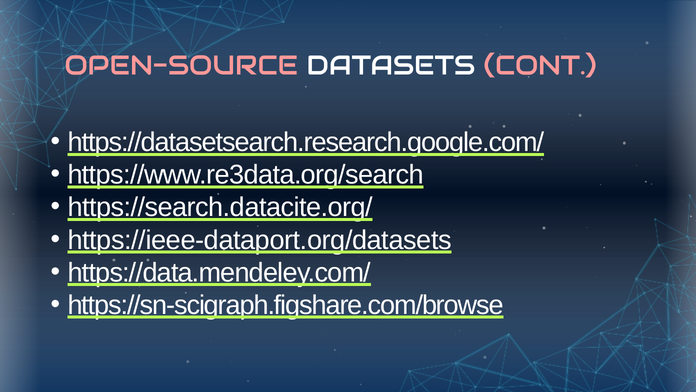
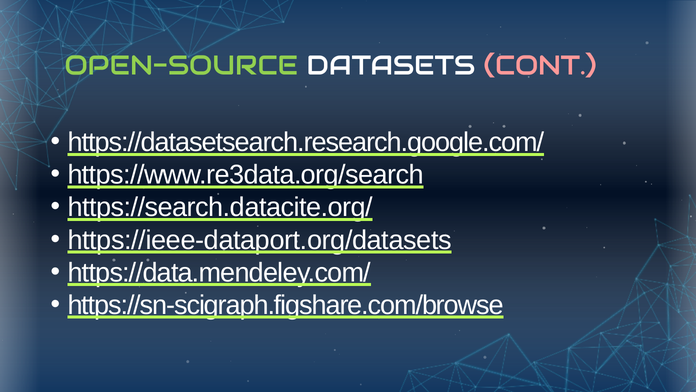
OPEN-SOURCE colour: pink -> light green
